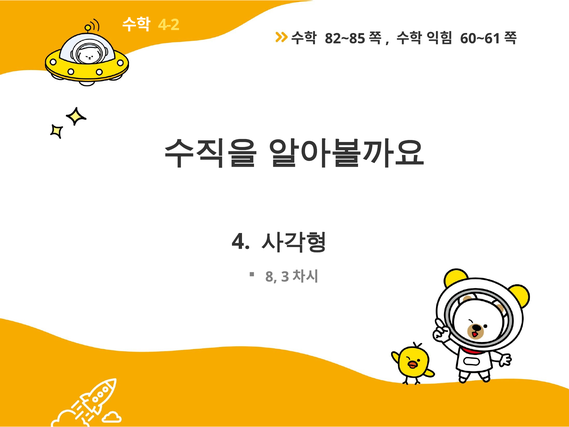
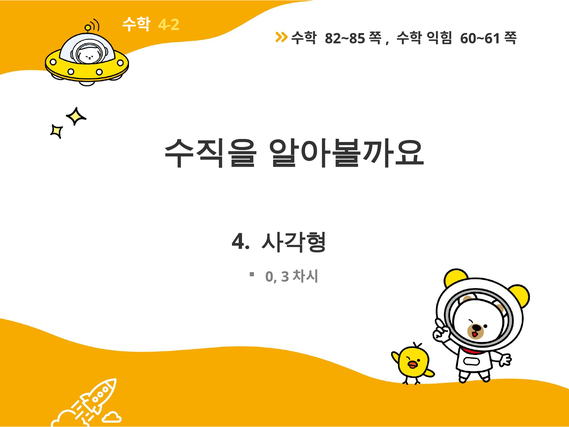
8: 8 -> 0
